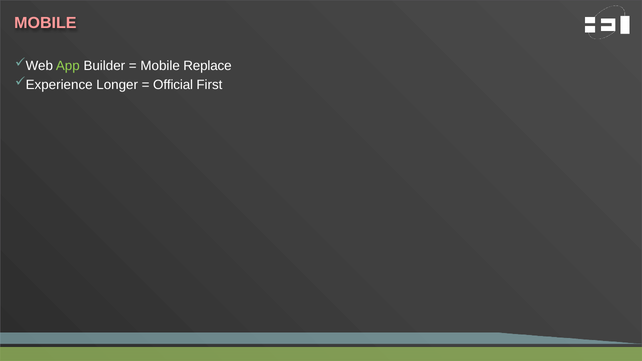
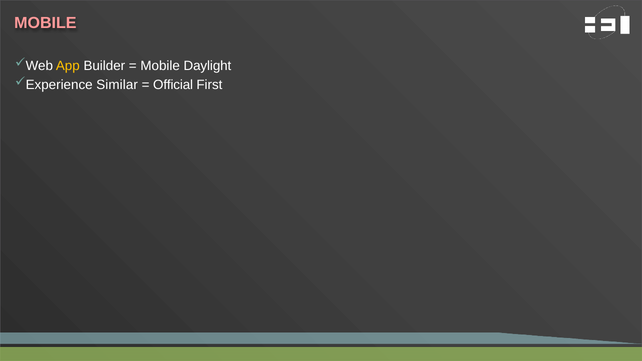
App colour: light green -> yellow
Replace: Replace -> Daylight
Longer: Longer -> Similar
